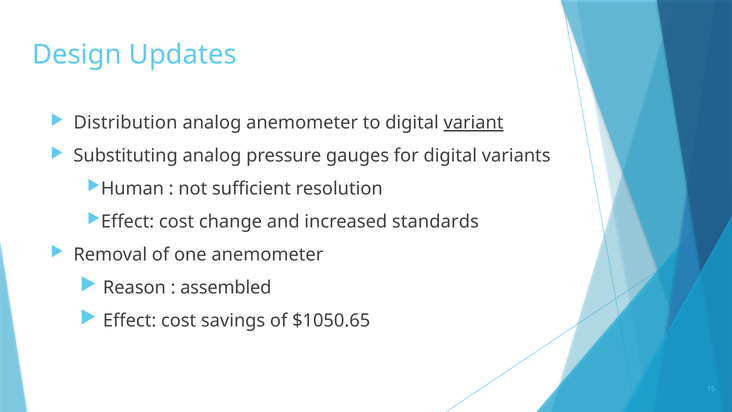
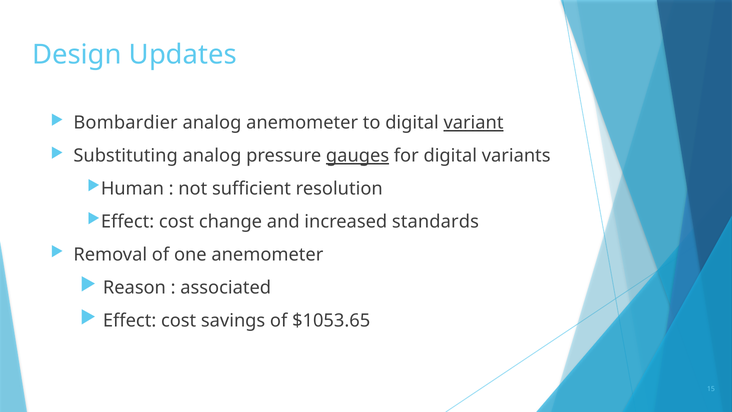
Distribution: Distribution -> Bombardier
gauges underline: none -> present
assembled: assembled -> associated
$1050.65: $1050.65 -> $1053.65
